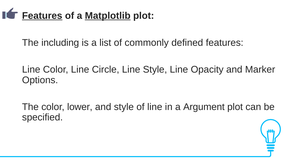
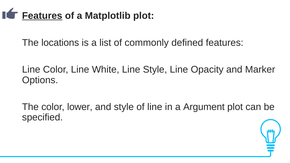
Matplotlib underline: present -> none
including: including -> locations
Circle: Circle -> White
